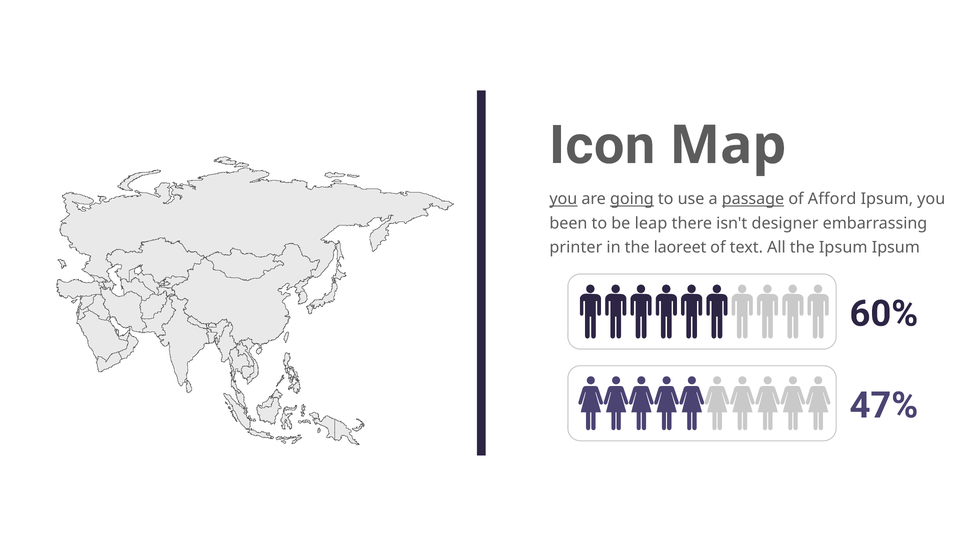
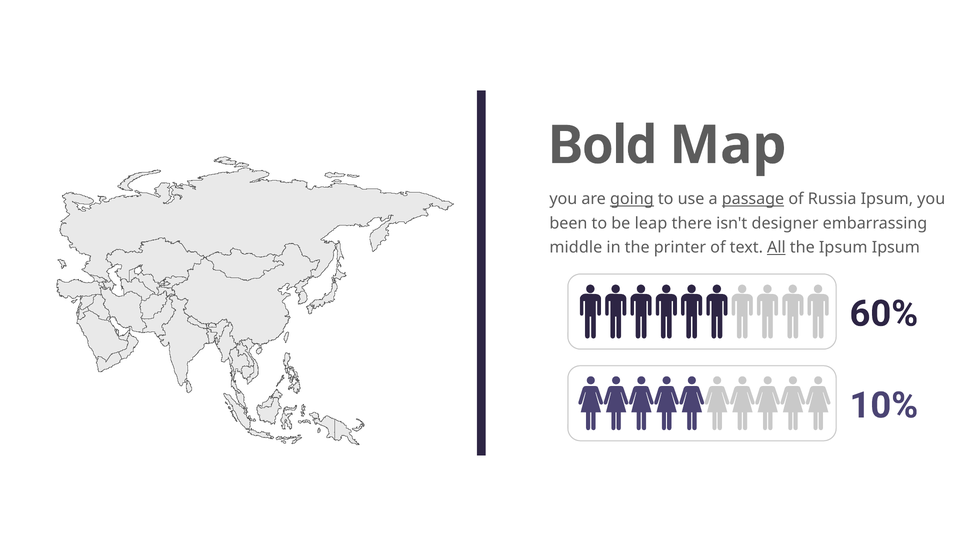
Icon: Icon -> Bold
you at (563, 199) underline: present -> none
Afford: Afford -> Russia
printer: printer -> middle
laoreet: laoreet -> printer
All underline: none -> present
47%: 47% -> 10%
